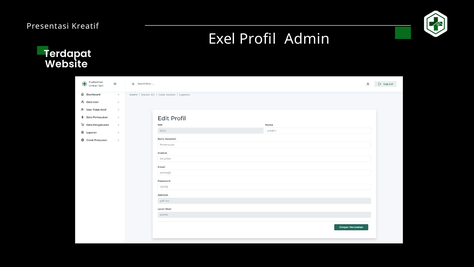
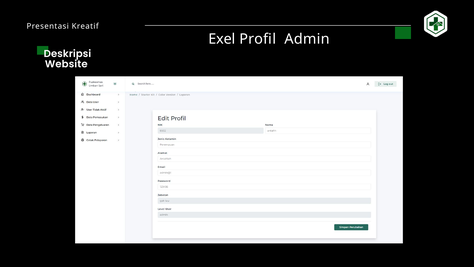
Terdapat: Terdapat -> Deskripsi
